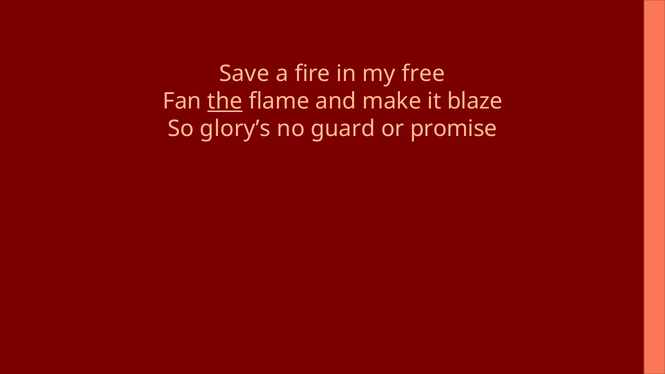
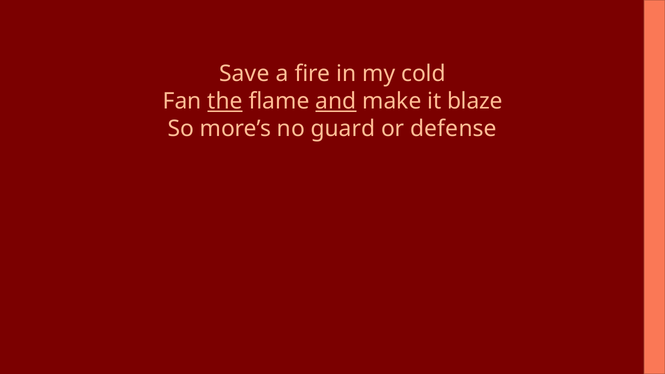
free: free -> cold
and underline: none -> present
glory’s: glory’s -> more’s
promise: promise -> defense
